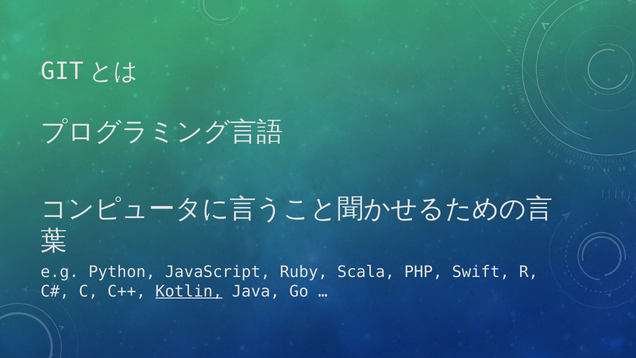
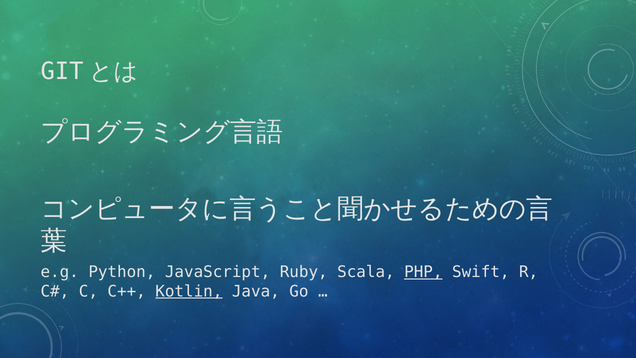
PHP underline: none -> present
